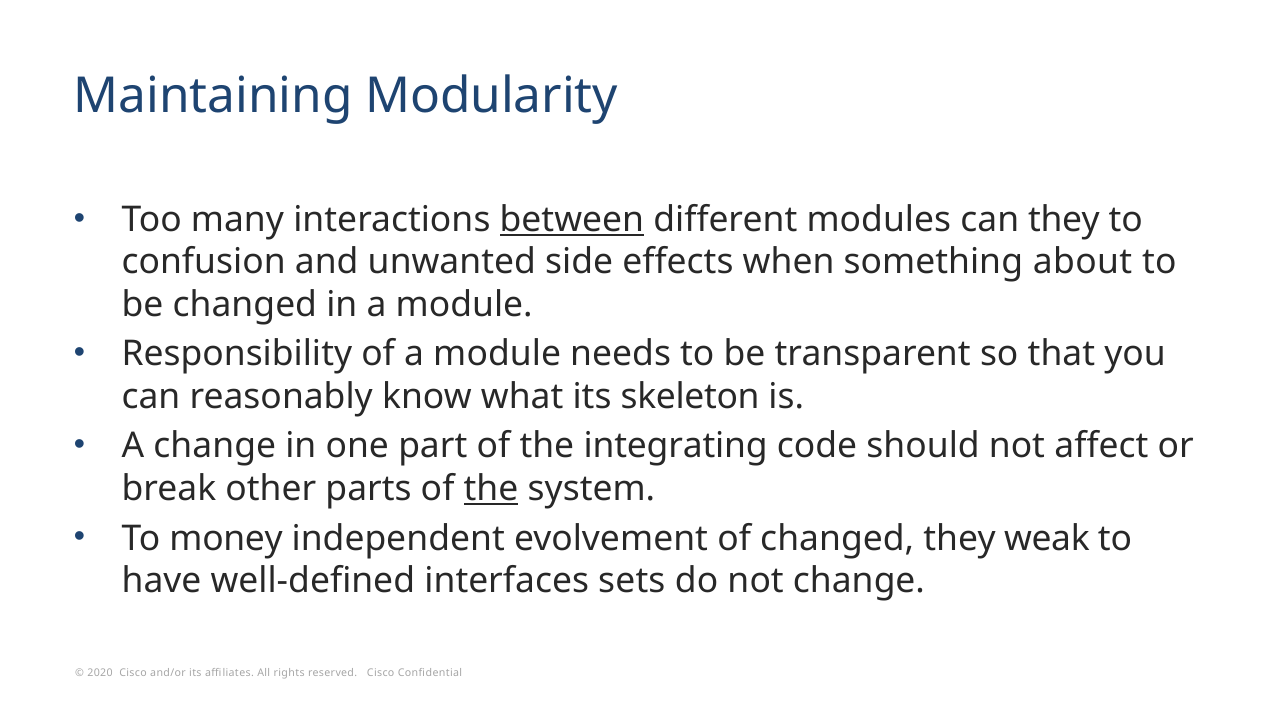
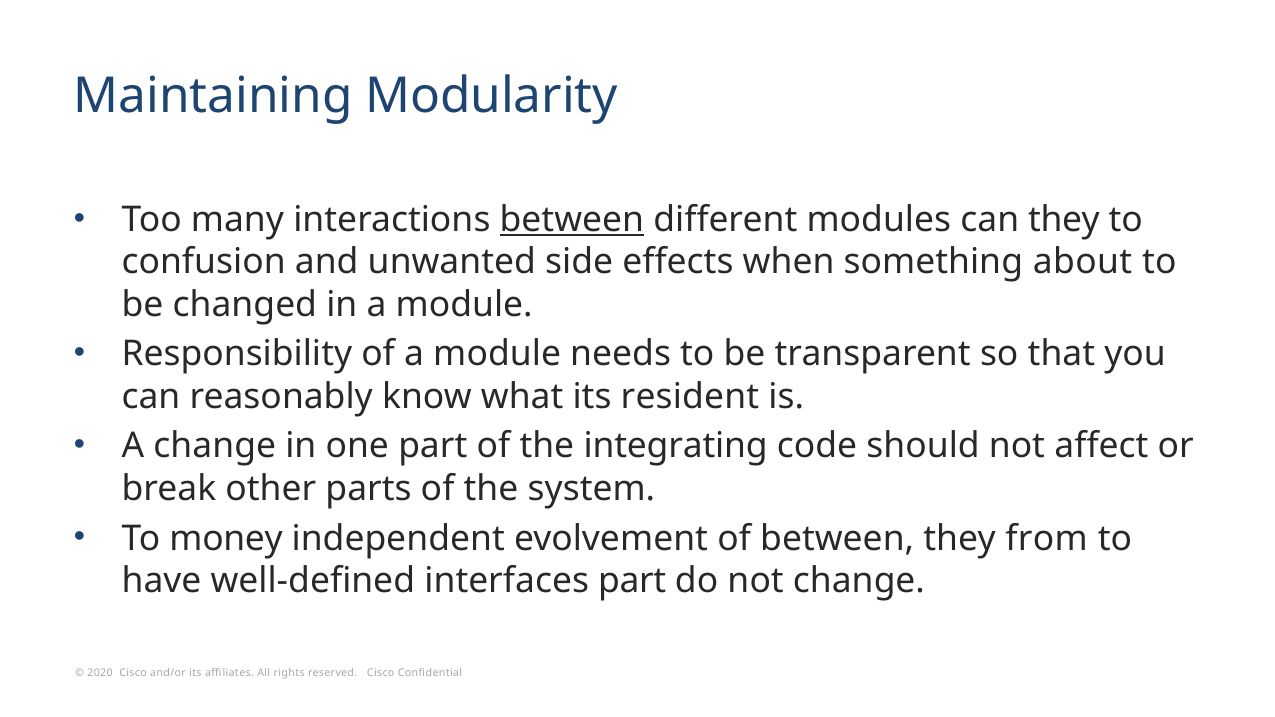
skeleton: skeleton -> resident
the at (491, 489) underline: present -> none
of changed: changed -> between
weak: weak -> from
interfaces sets: sets -> part
